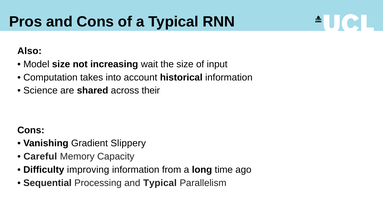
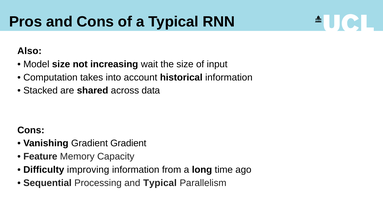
Science: Science -> Stacked
their: their -> data
Gradient Slippery: Slippery -> Gradient
Careful: Careful -> Feature
